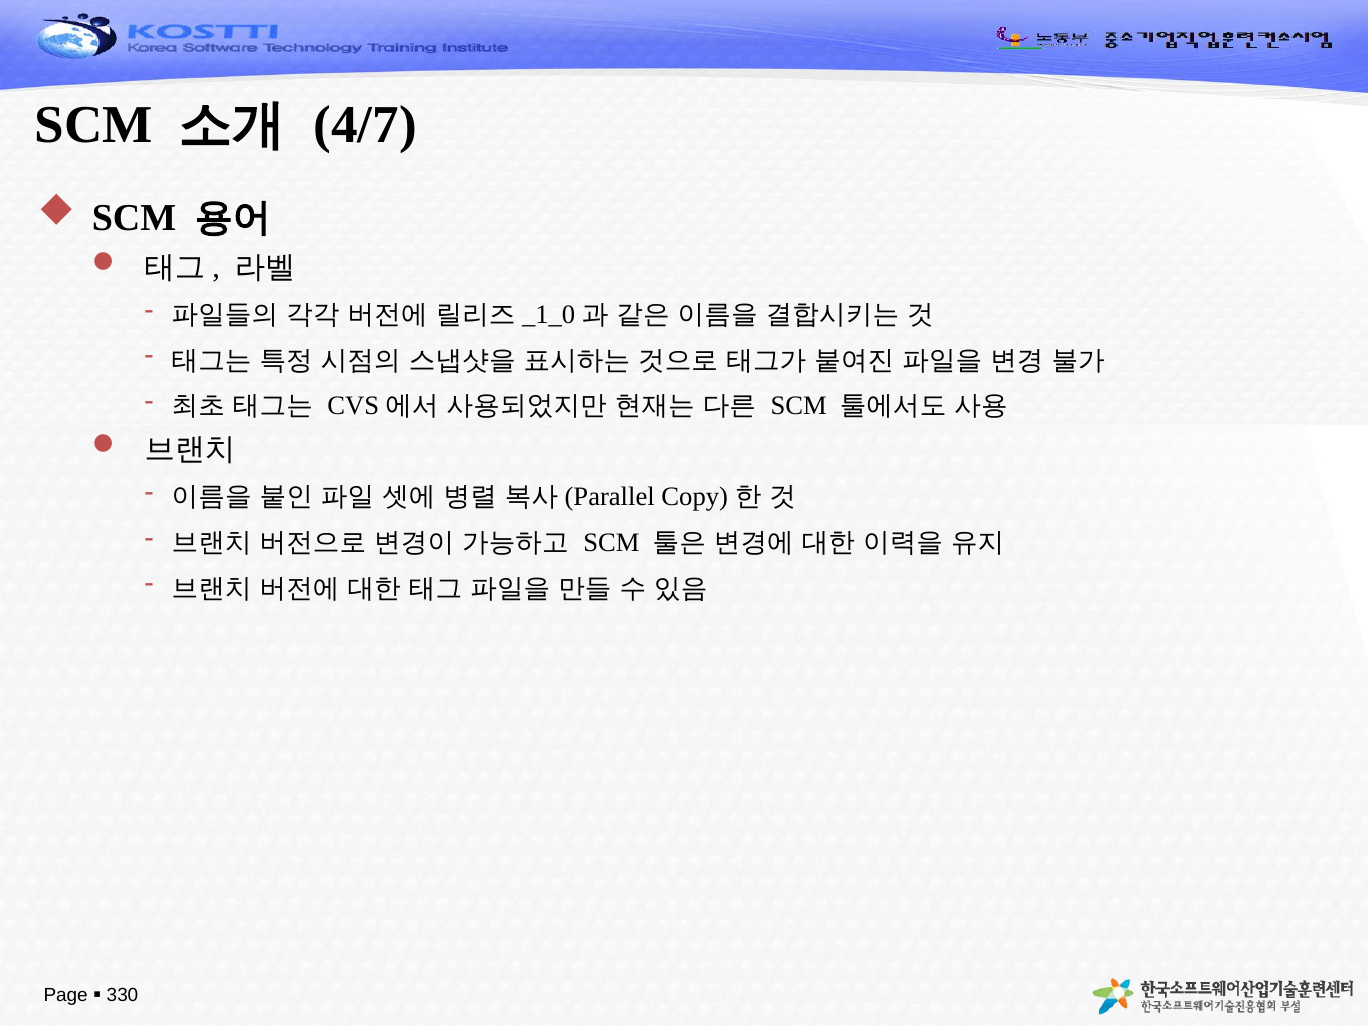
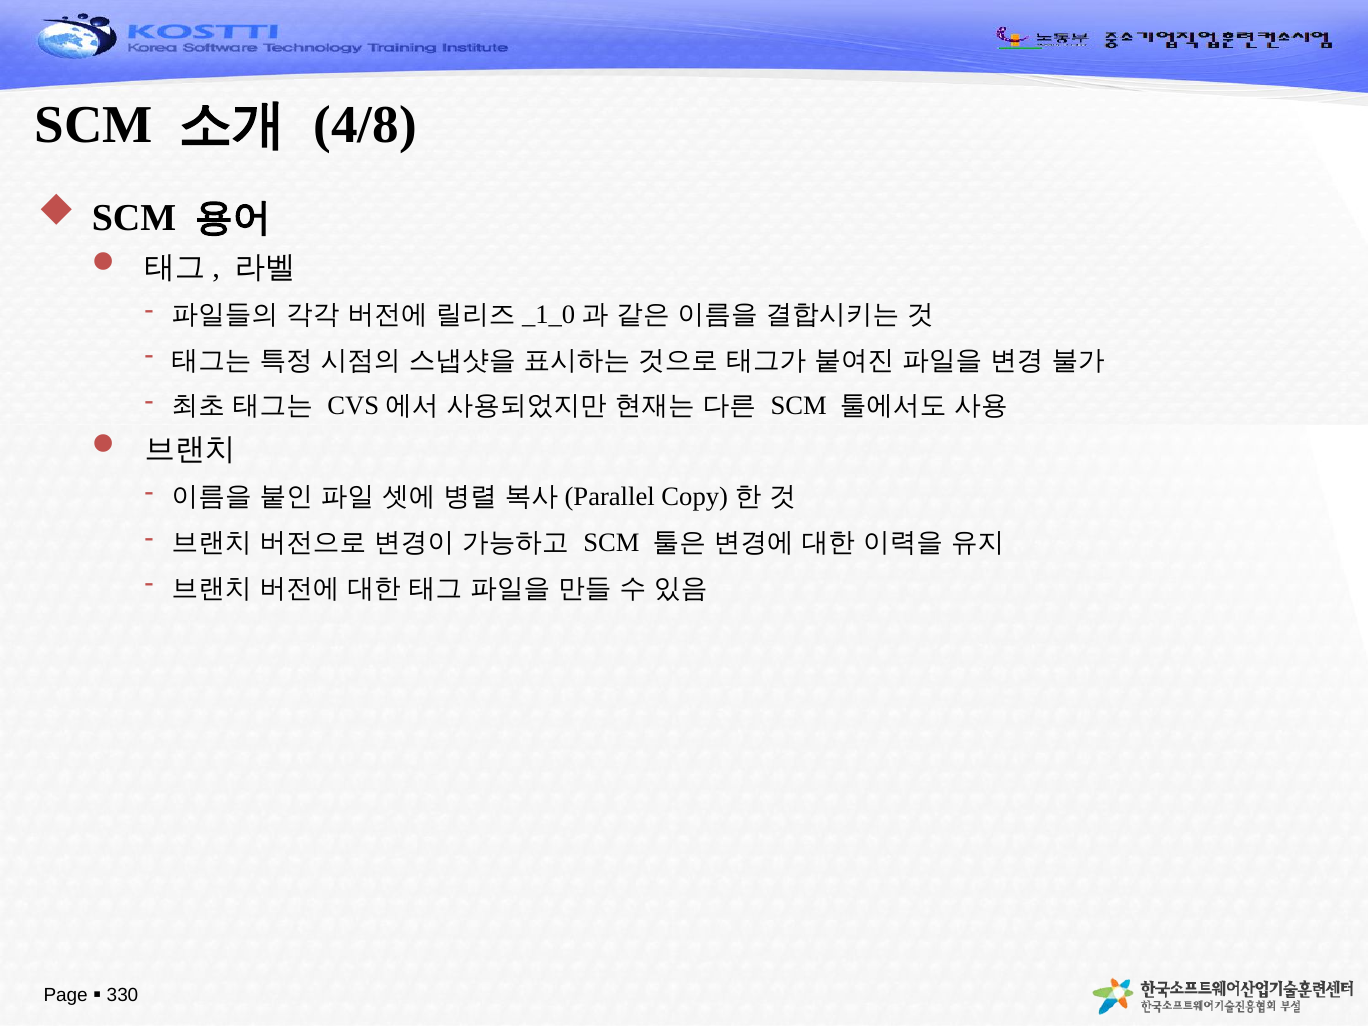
4/7: 4/7 -> 4/8
